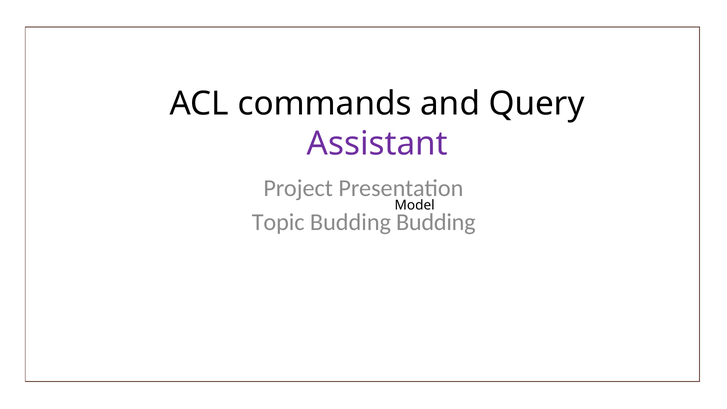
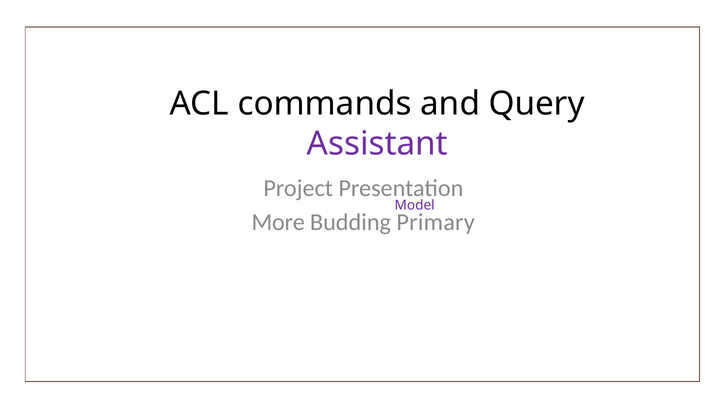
Model colour: black -> purple
Topic: Topic -> More
Budding Budding: Budding -> Primary
